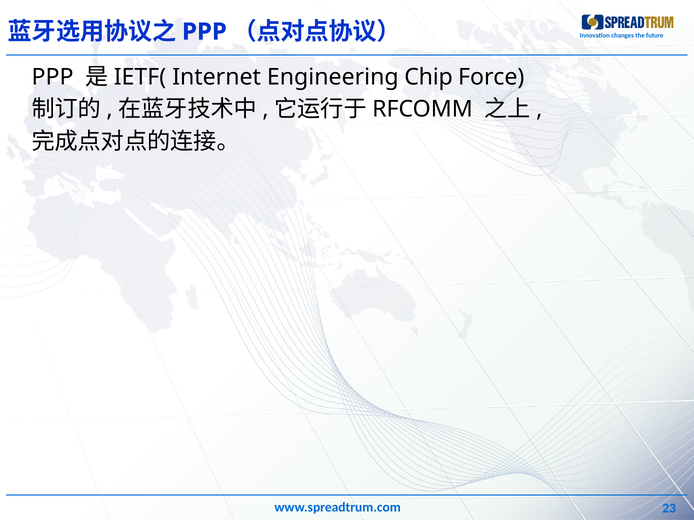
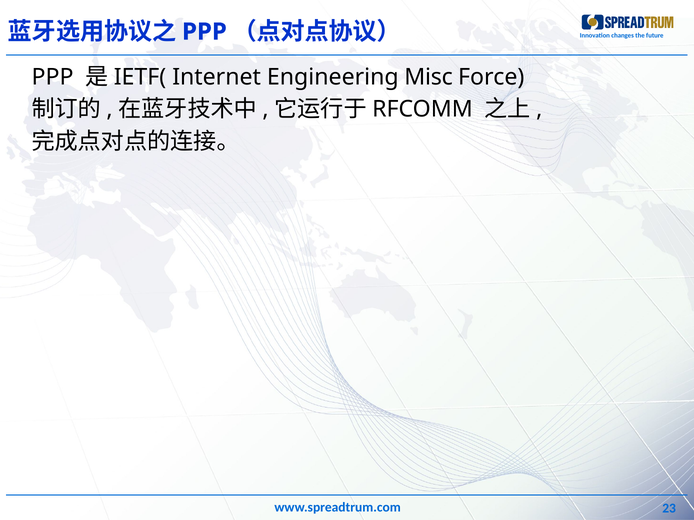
Chip: Chip -> Misc
